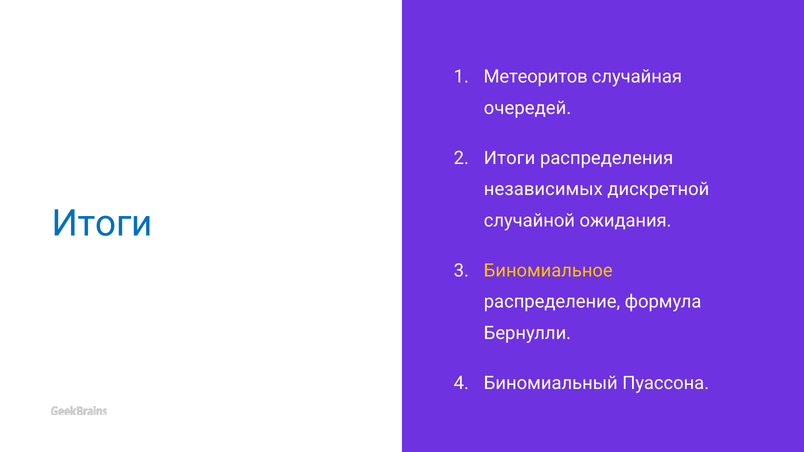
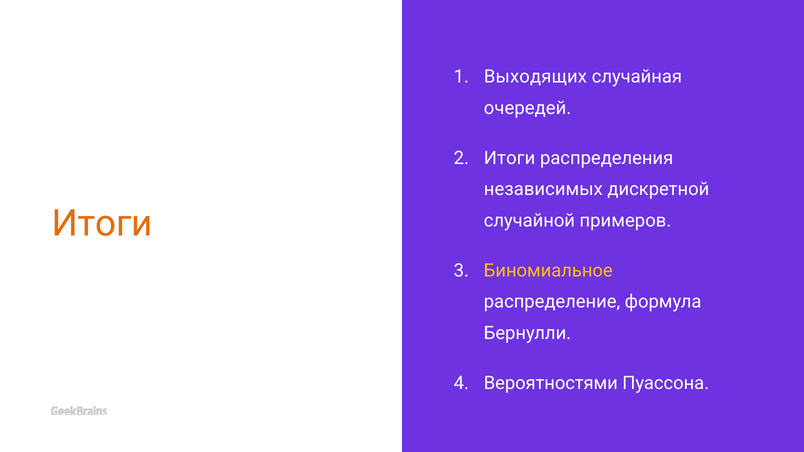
Метеоритов: Метеоритов -> Выходящих
Итоги at (102, 224) colour: blue -> orange
ожидания: ожидания -> примеров
Биномиальный: Биномиальный -> Вероятностями
